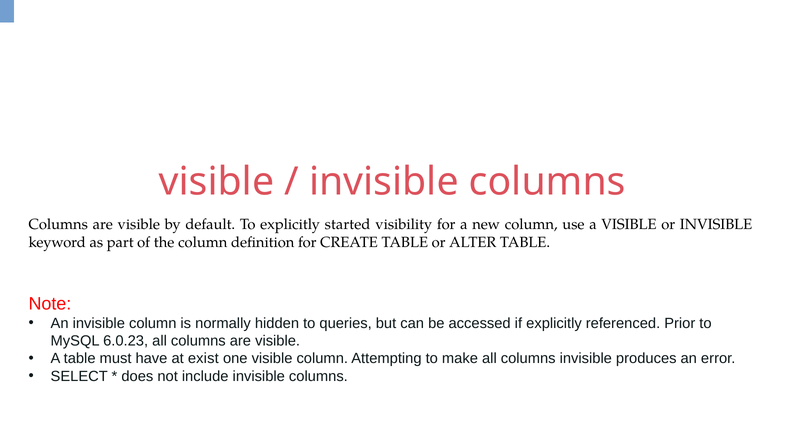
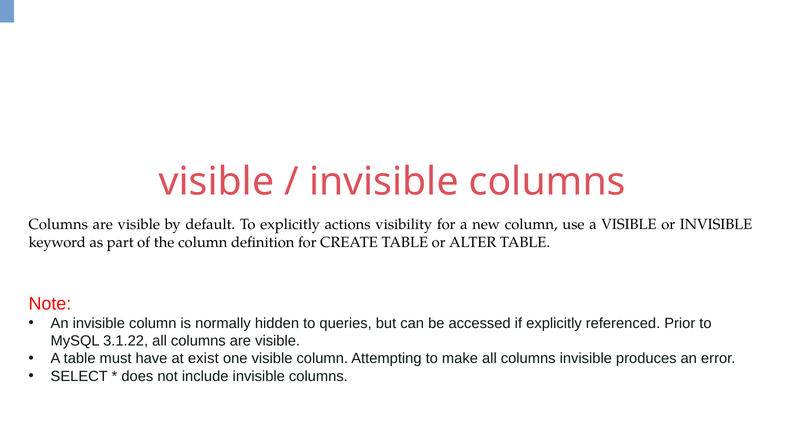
started: started -> actions
6.0.23: 6.0.23 -> 3.1.22
